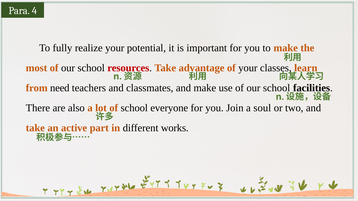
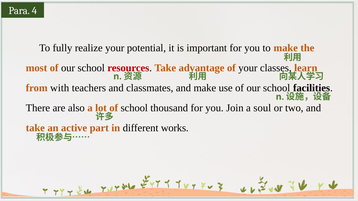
need: need -> with
everyone: everyone -> thousand
